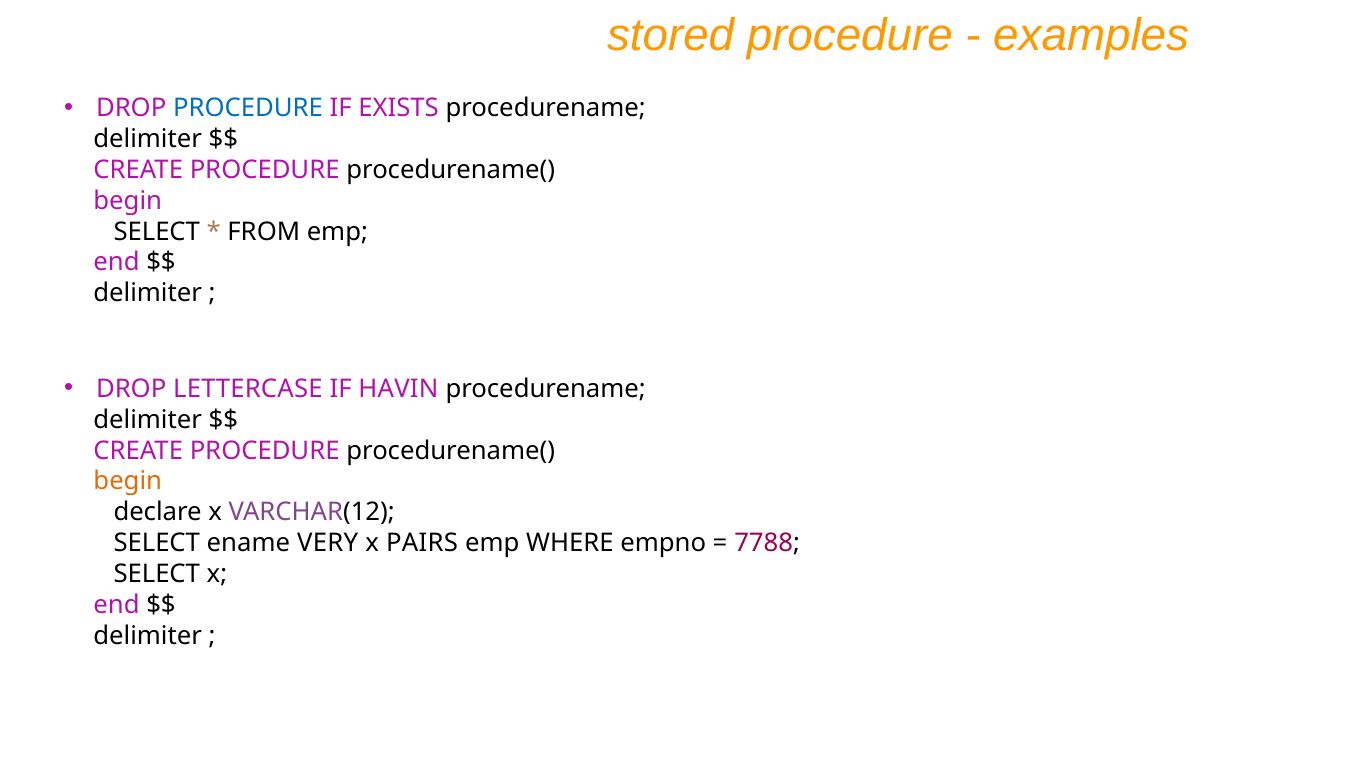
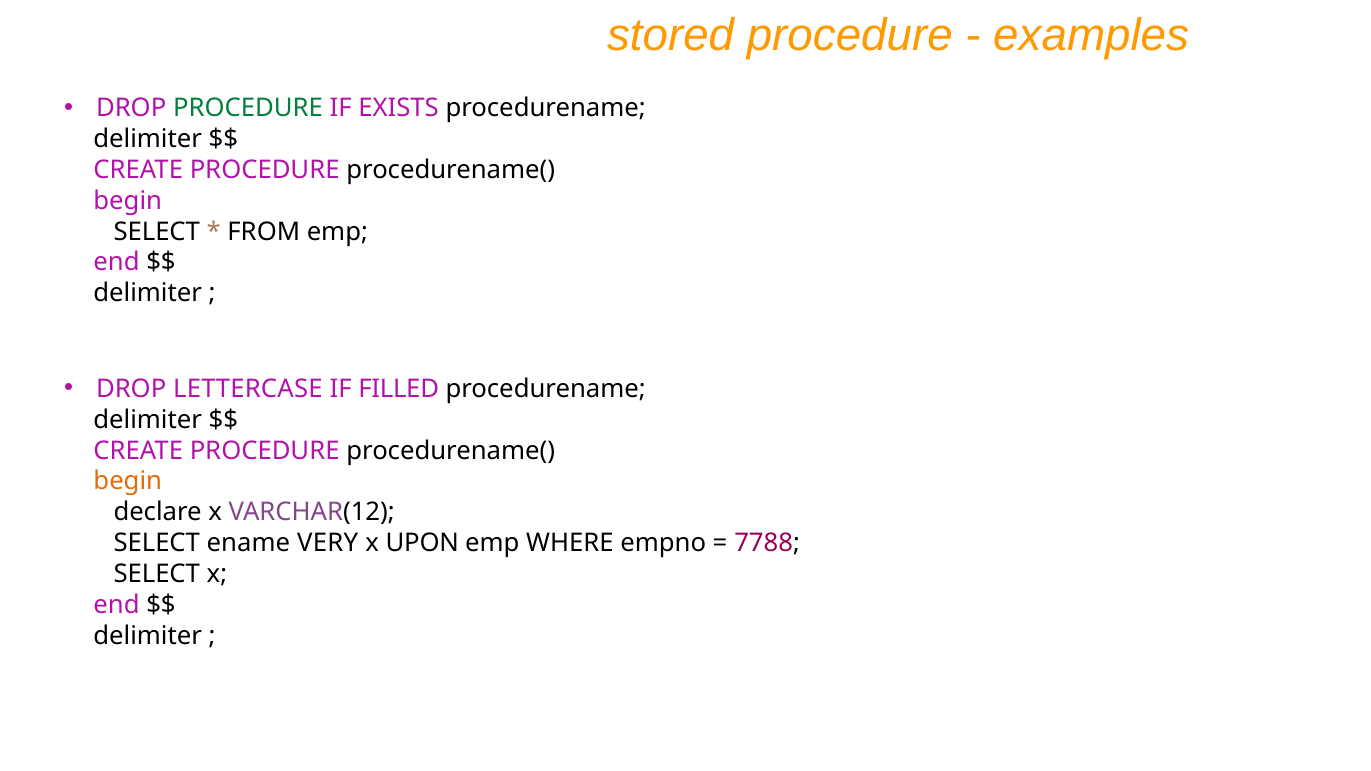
PROCEDURE at (248, 108) colour: blue -> green
HAVIN: HAVIN -> FILLED
PAIRS: PAIRS -> UPON
